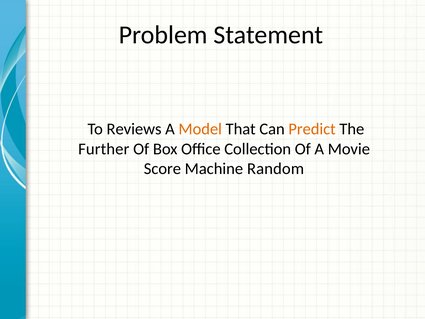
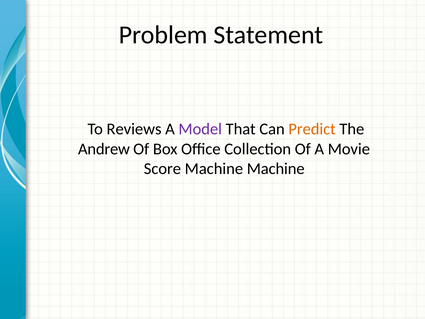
Model colour: orange -> purple
Further: Further -> Andrew
Machine Random: Random -> Machine
